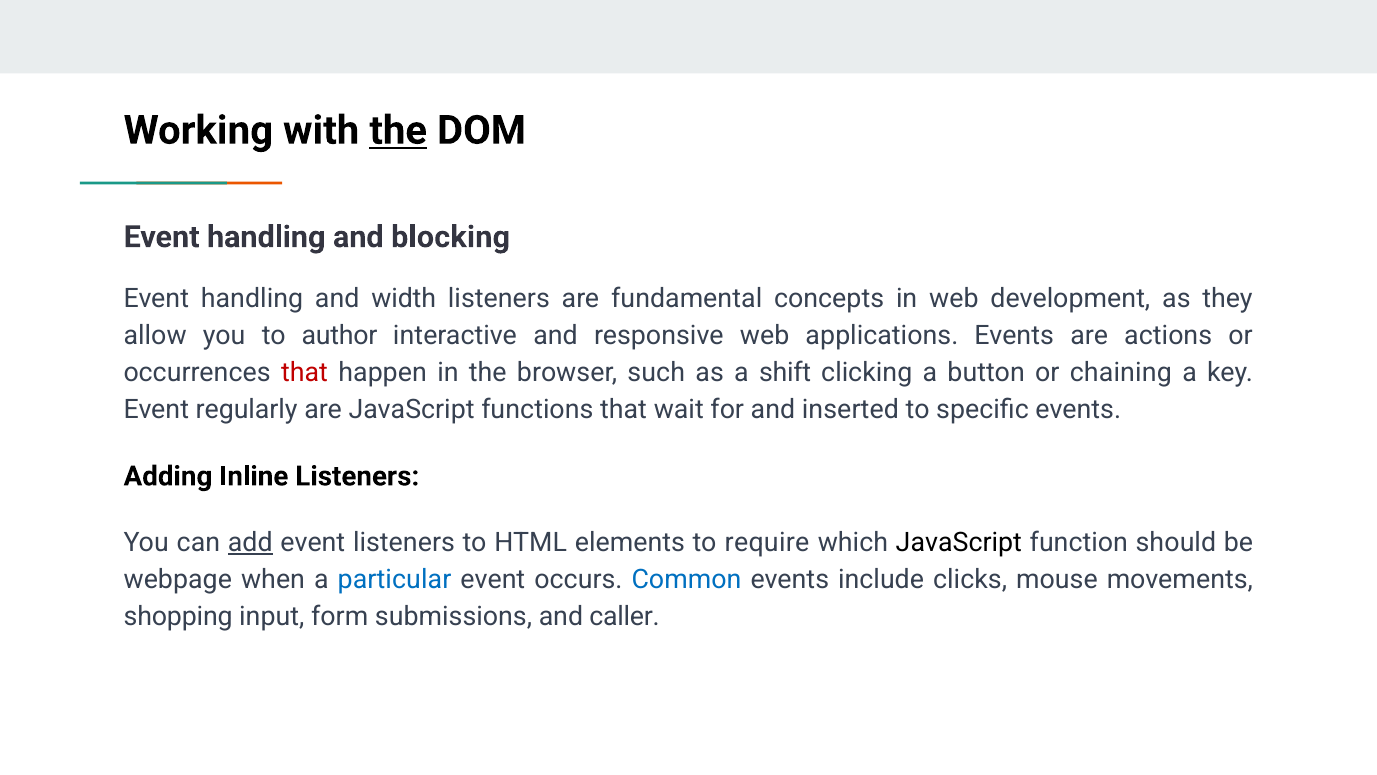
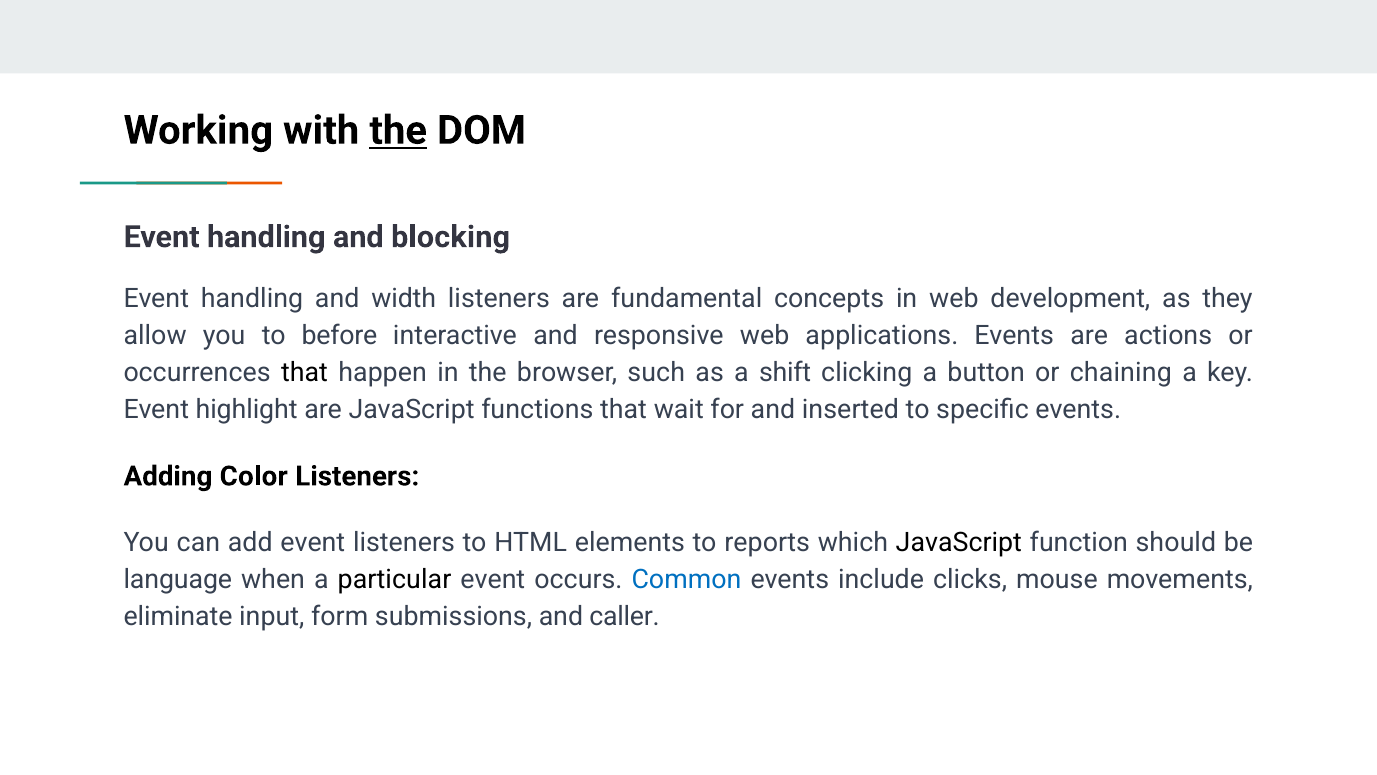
author: author -> before
that at (305, 373) colour: red -> black
regularly: regularly -> highlight
Inline: Inline -> Color
add underline: present -> none
require: require -> reports
webpage: webpage -> language
particular colour: blue -> black
shopping: shopping -> eliminate
